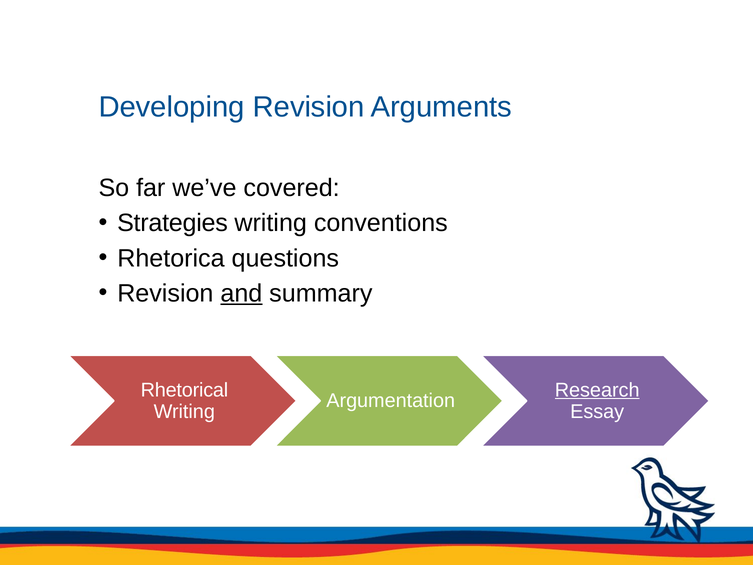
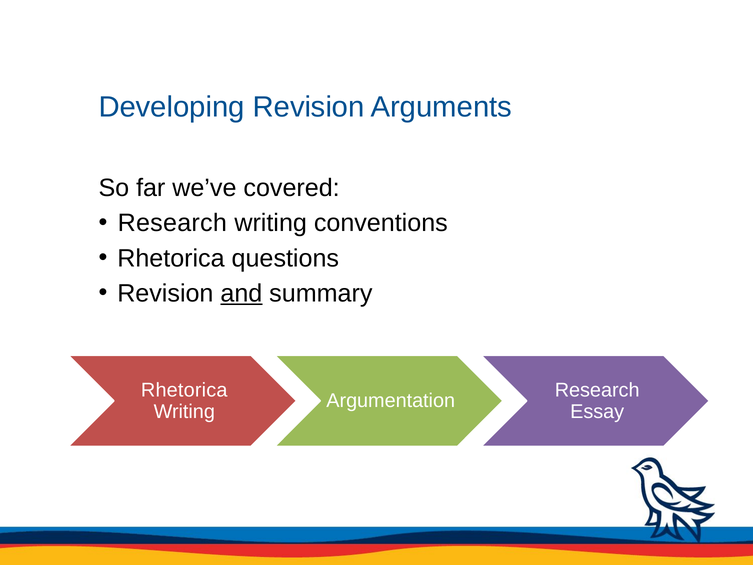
Strategies at (173, 223): Strategies -> Research
Rhetorical at (184, 390): Rhetorical -> Rhetorica
Research at (597, 390) underline: present -> none
